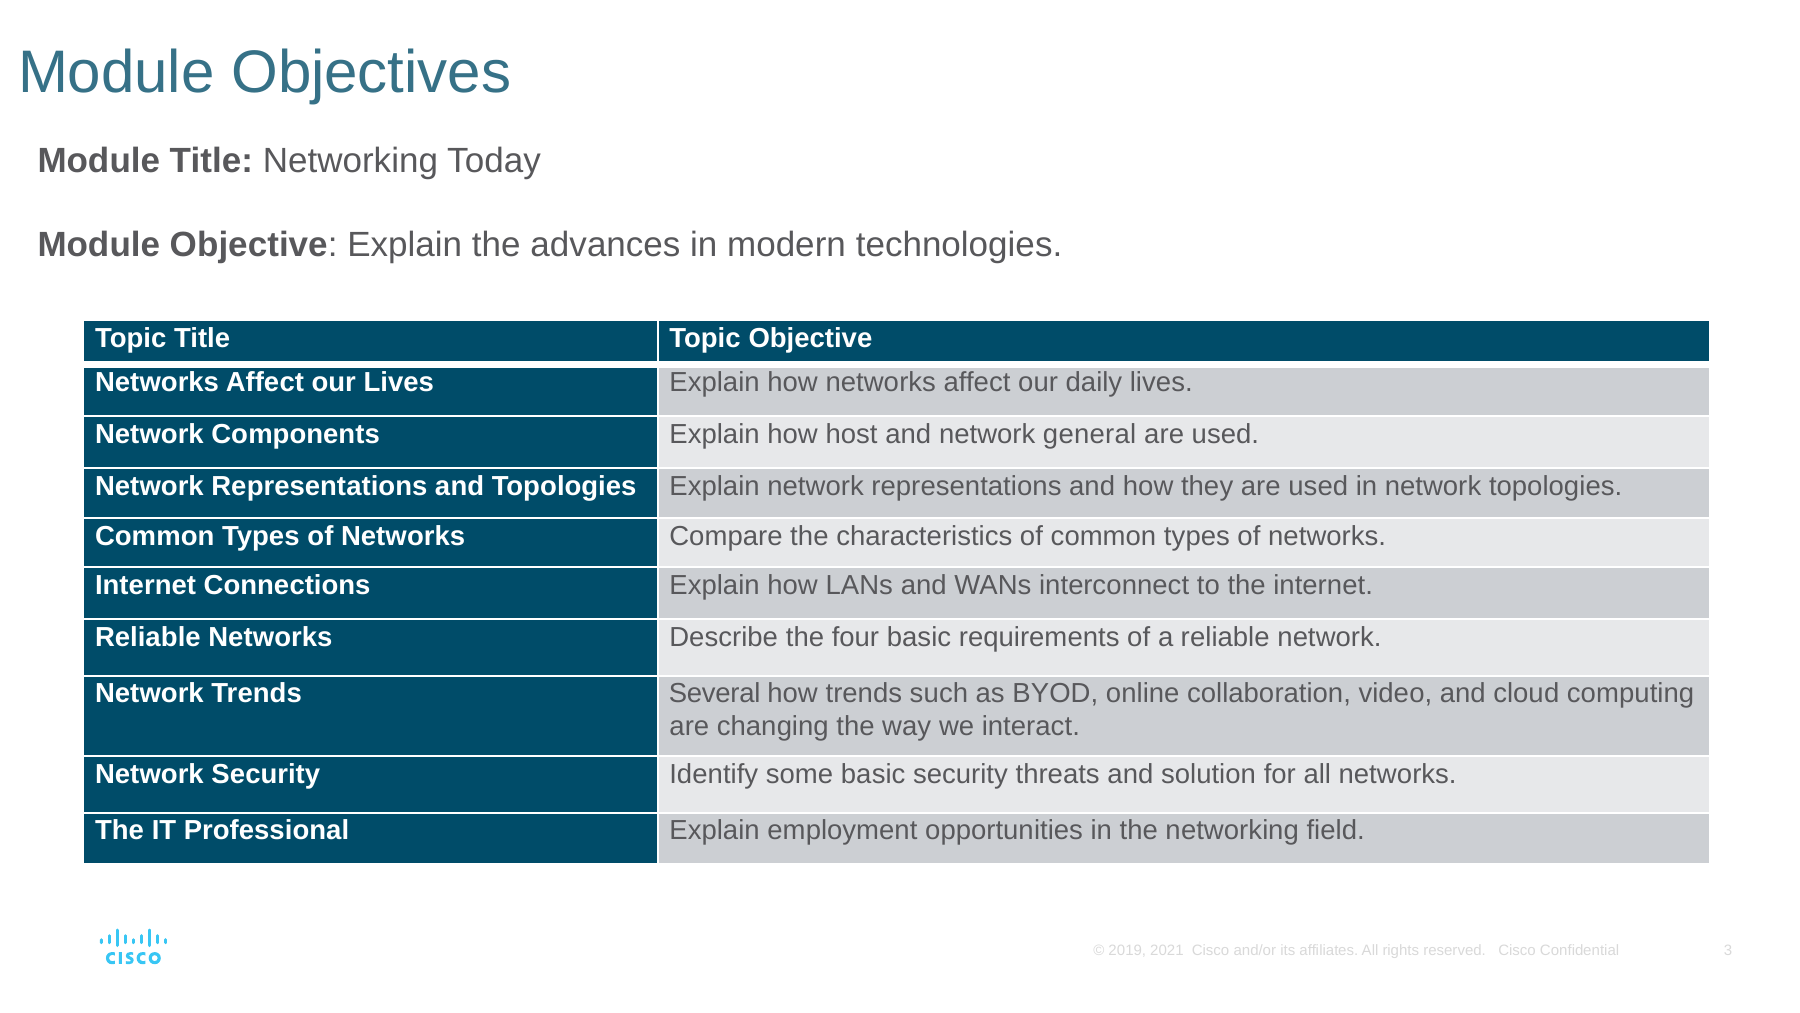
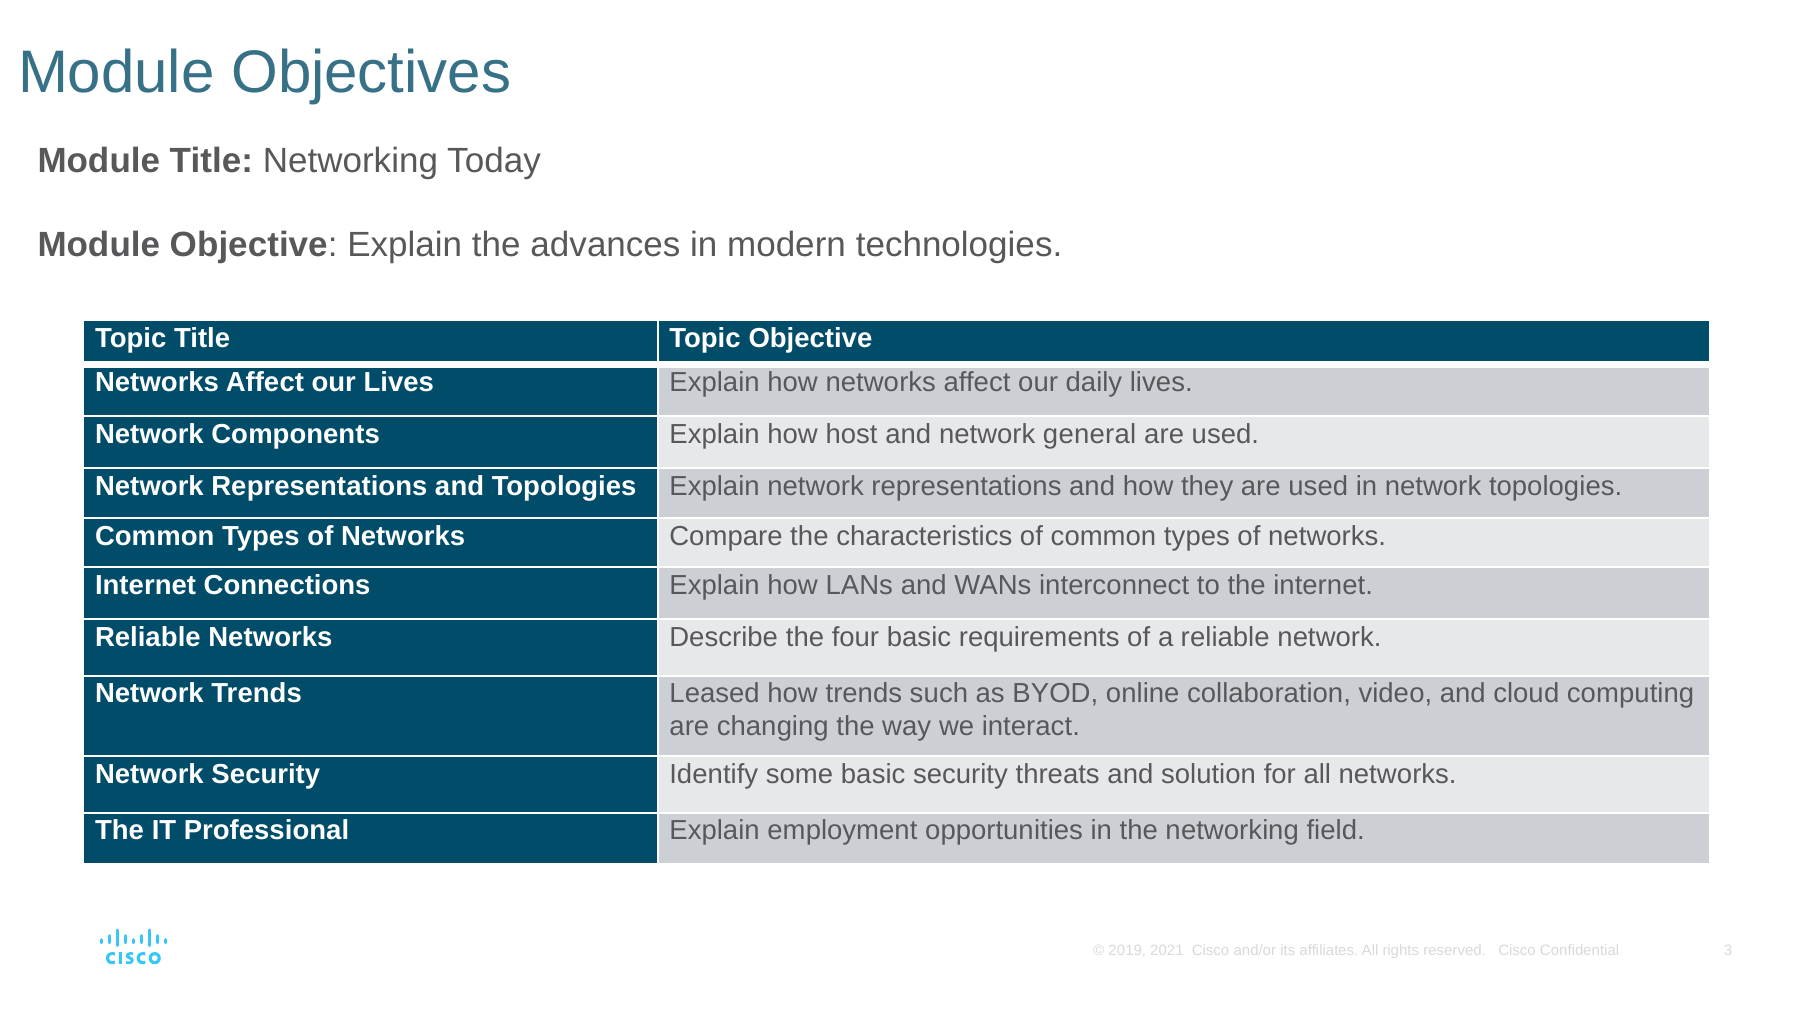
Several: Several -> Leased
